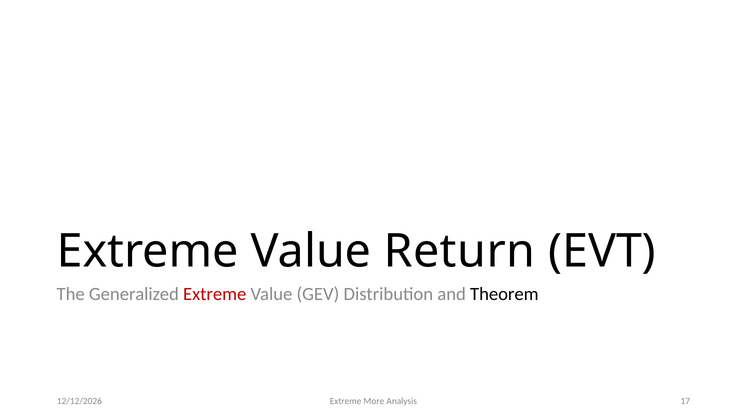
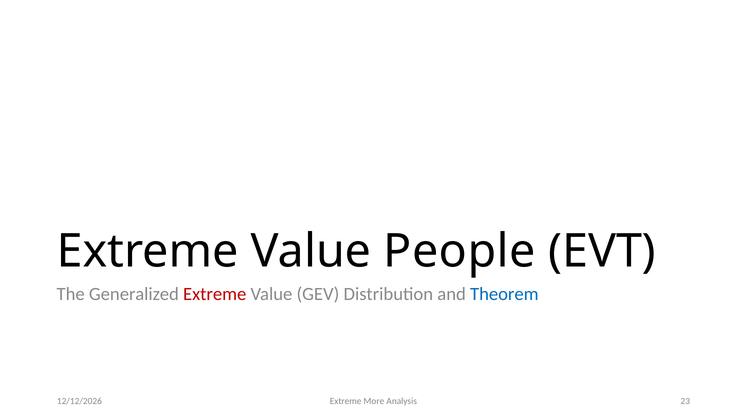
Return: Return -> People
Theorem colour: black -> blue
17: 17 -> 23
